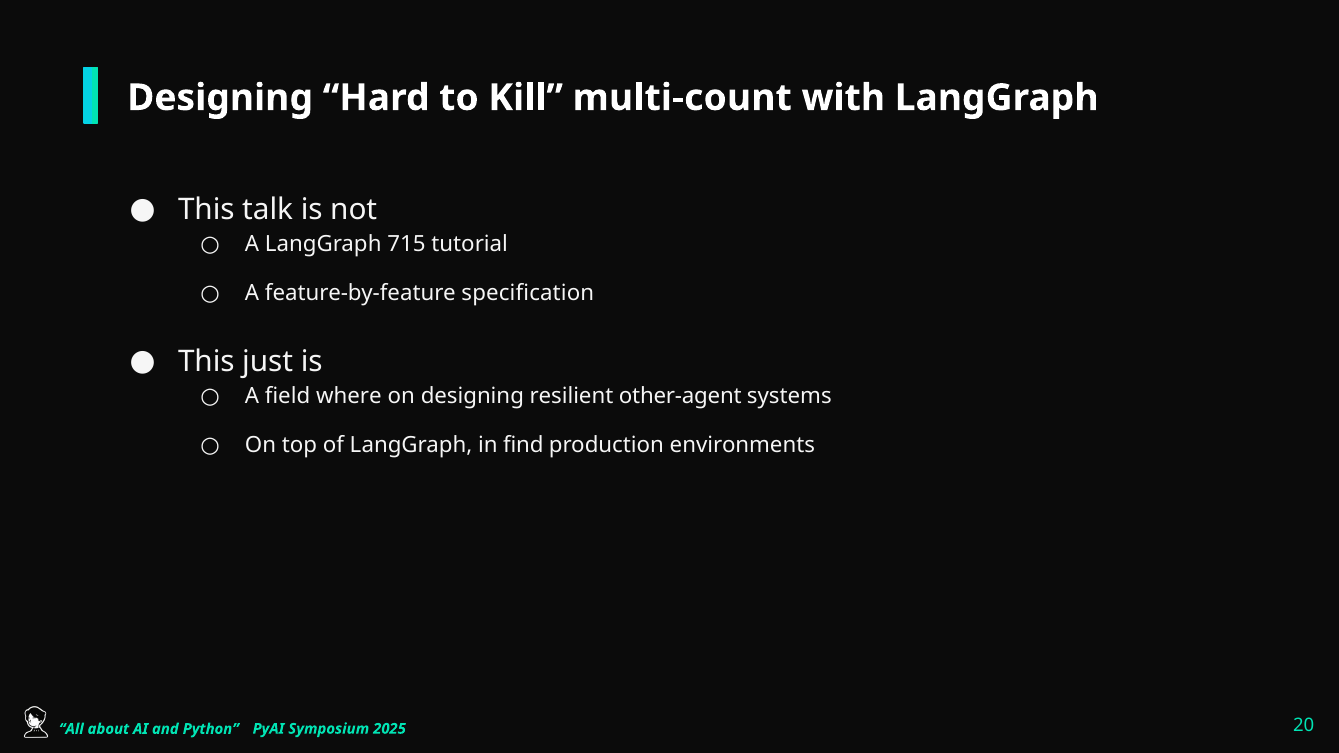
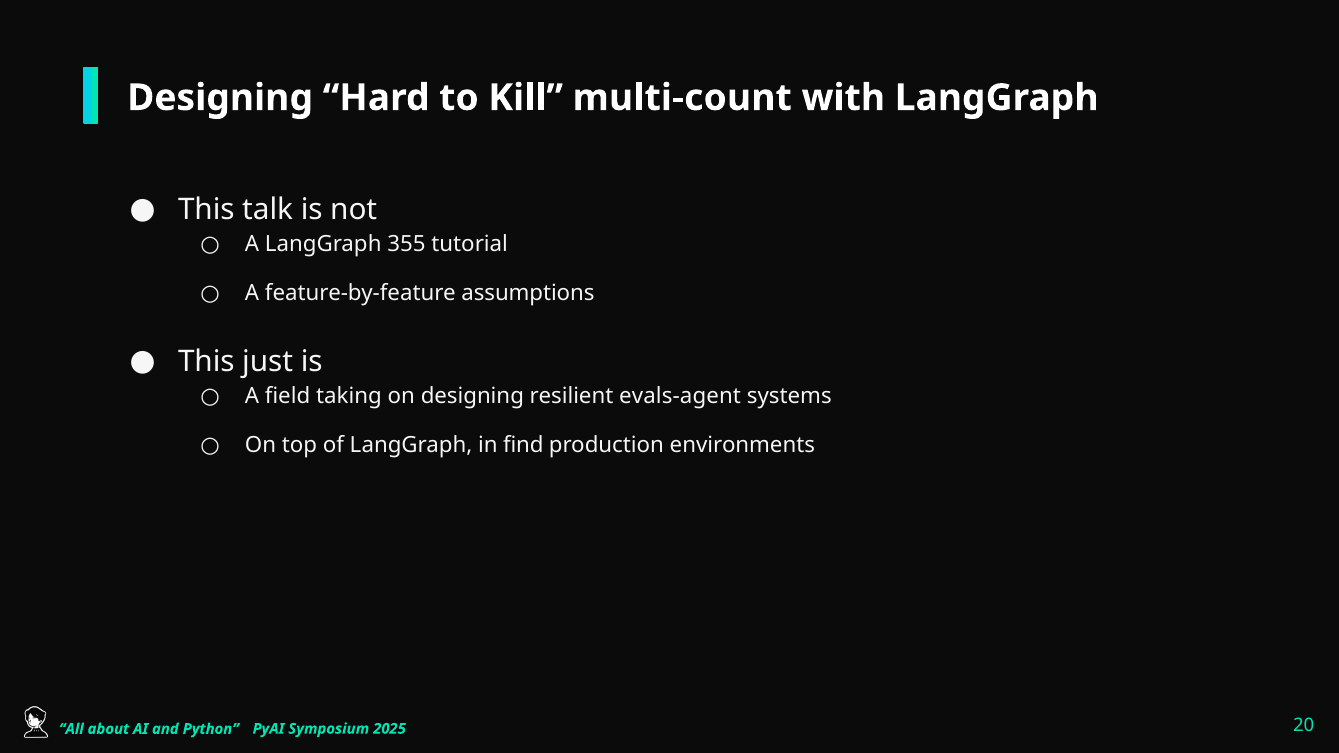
715: 715 -> 355
specification: specification -> assumptions
where: where -> taking
other-agent: other-agent -> evals-agent
